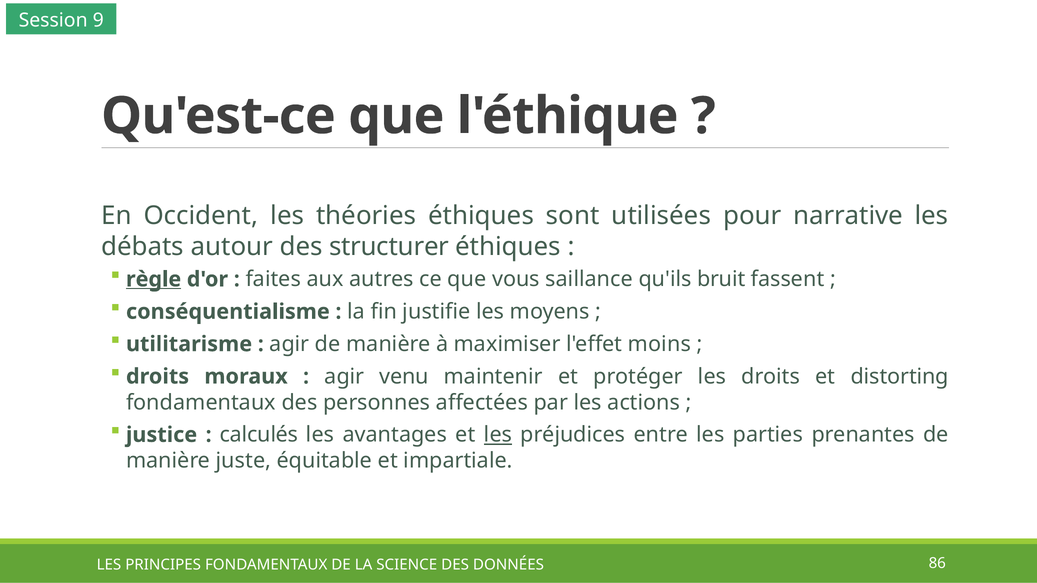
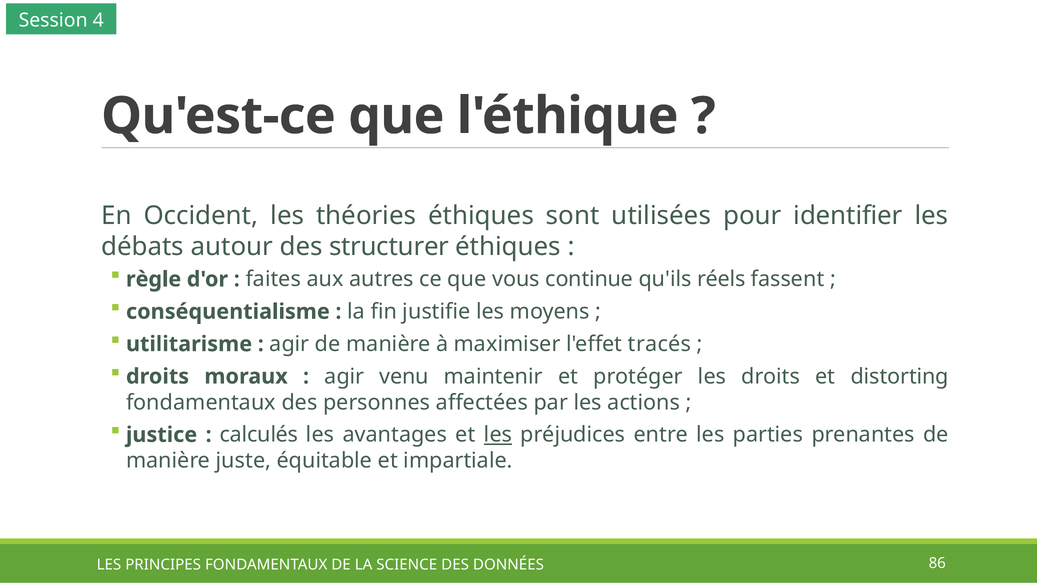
9: 9 -> 4
narrative: narrative -> identifier
règle underline: present -> none
saillance: saillance -> continue
bruit: bruit -> réels
moins: moins -> tracés
